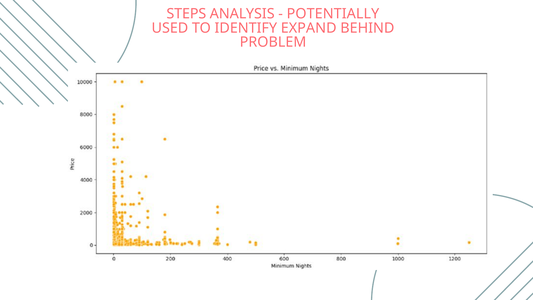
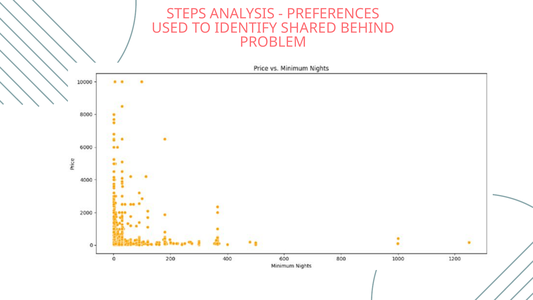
POTENTIALLY: POTENTIALLY -> PREFERENCES
EXPAND: EXPAND -> SHARED
